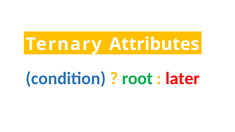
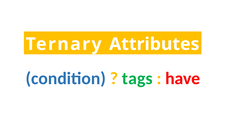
root: root -> tags
later: later -> have
